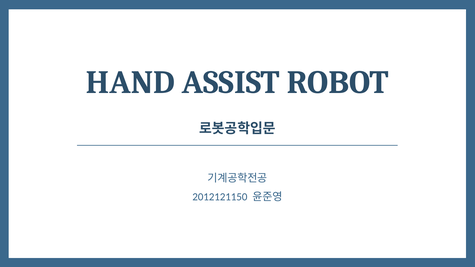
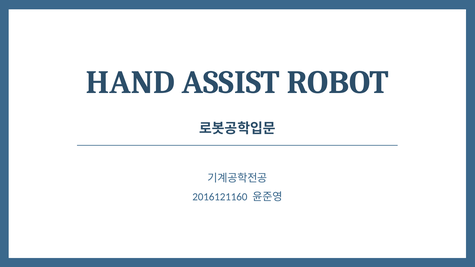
2012121150: 2012121150 -> 2016121160
